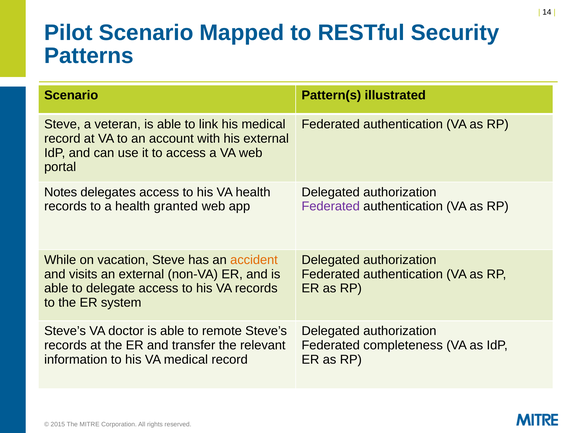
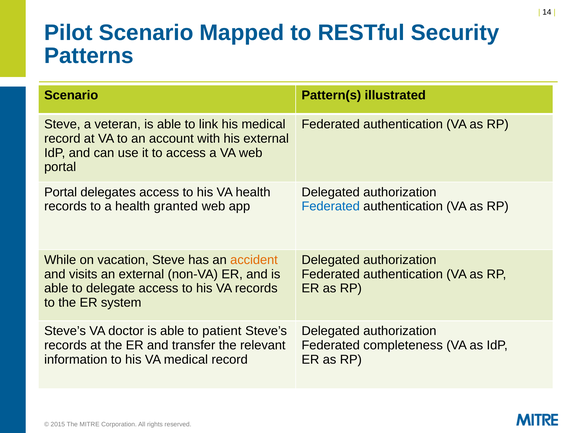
Notes at (61, 192): Notes -> Portal
Federated at (331, 206) colour: purple -> blue
remote: remote -> patient
